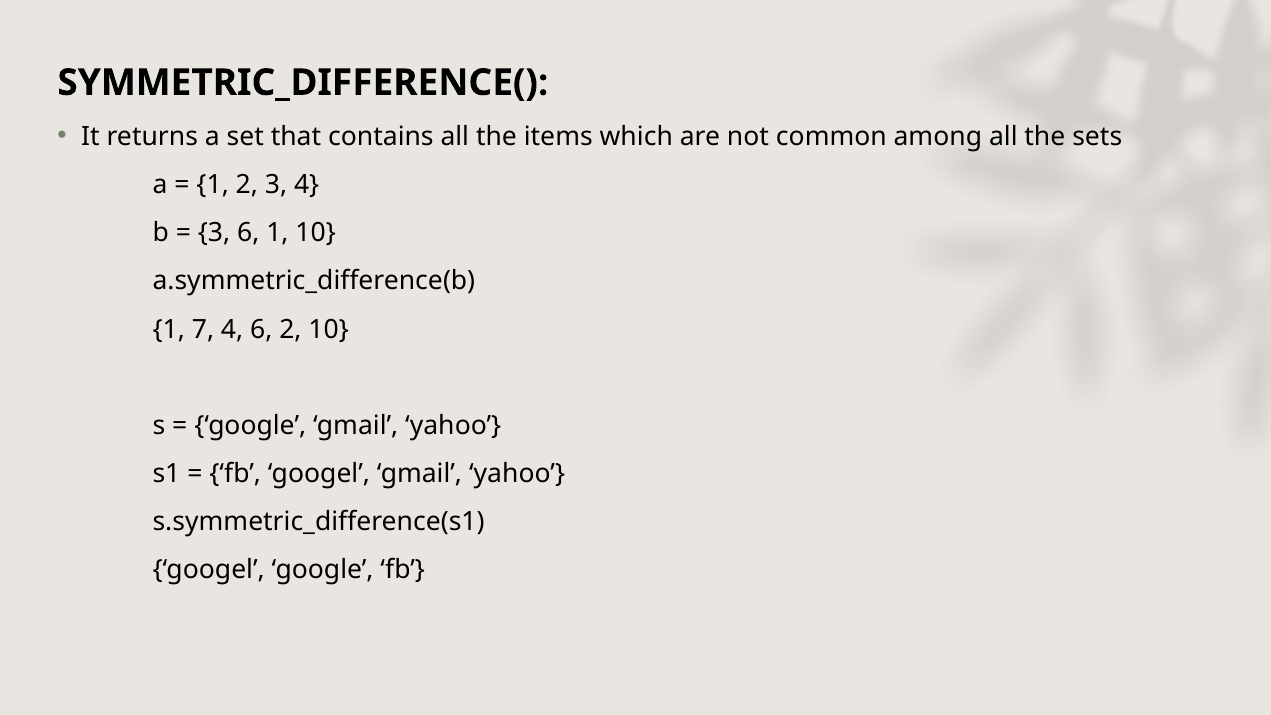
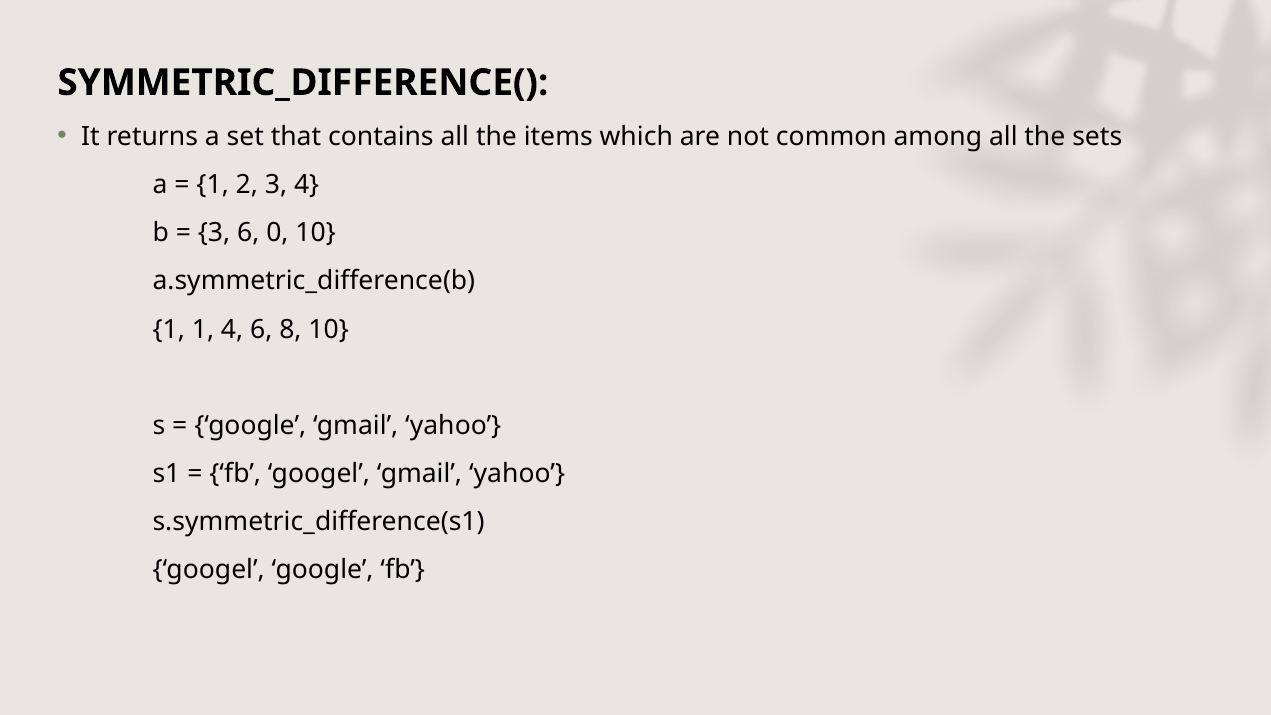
6 1: 1 -> 0
1 7: 7 -> 1
6 2: 2 -> 8
